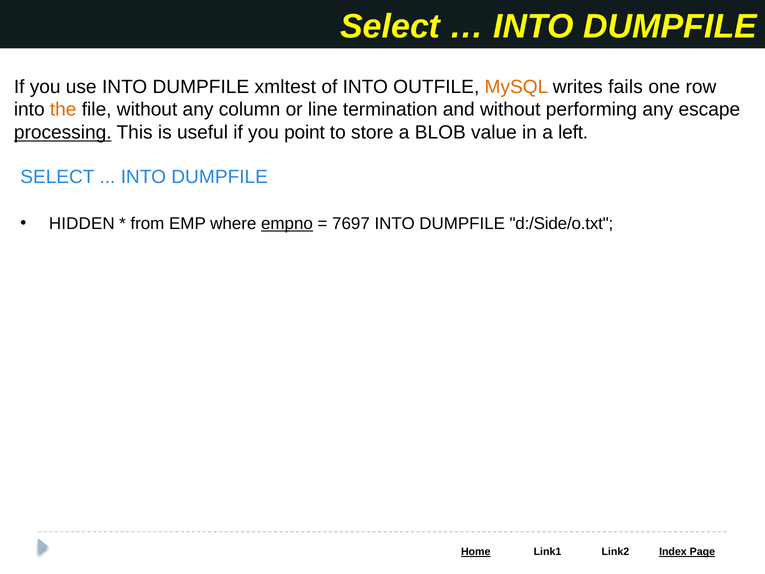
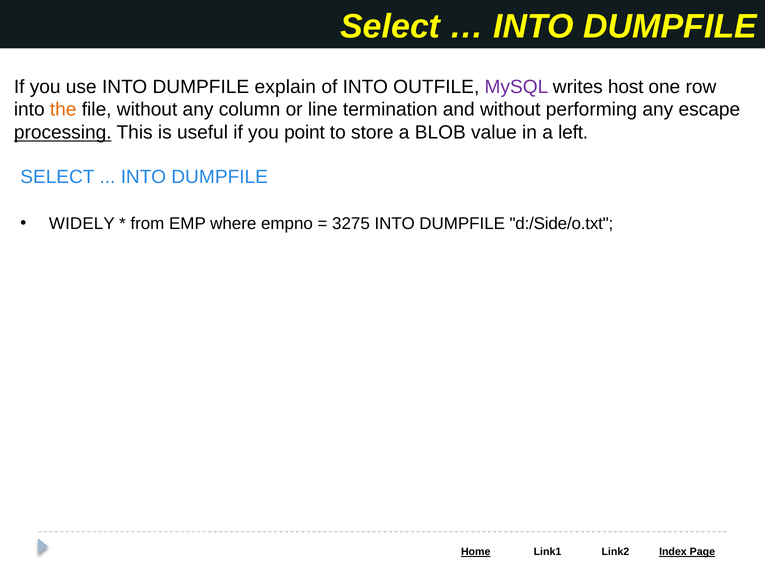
xmltest: xmltest -> explain
MySQL colour: orange -> purple
fails: fails -> host
HIDDEN: HIDDEN -> WIDELY
empno underline: present -> none
7697: 7697 -> 3275
